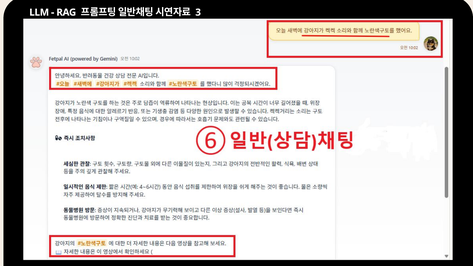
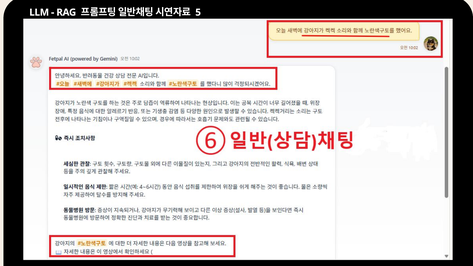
3: 3 -> 5
